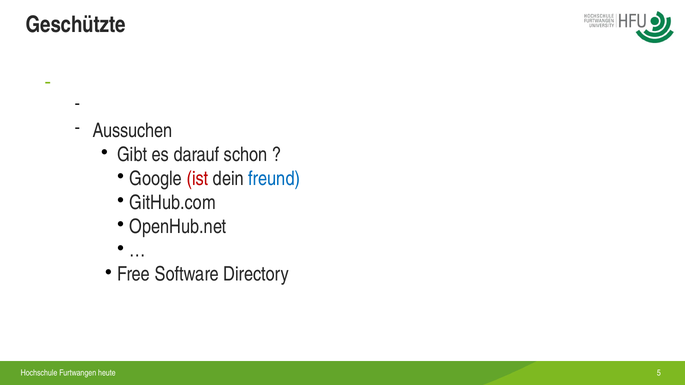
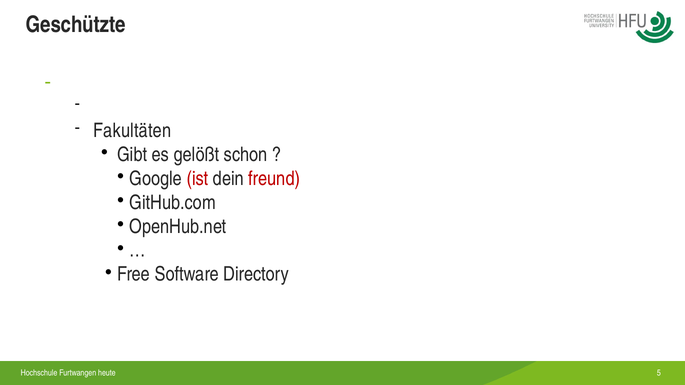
Aussuchen: Aussuchen -> Fakultäten
darauf: darauf -> gelößt
freund colour: blue -> red
